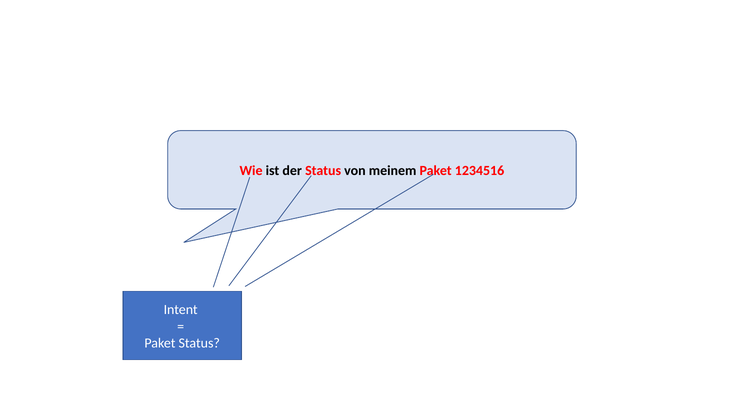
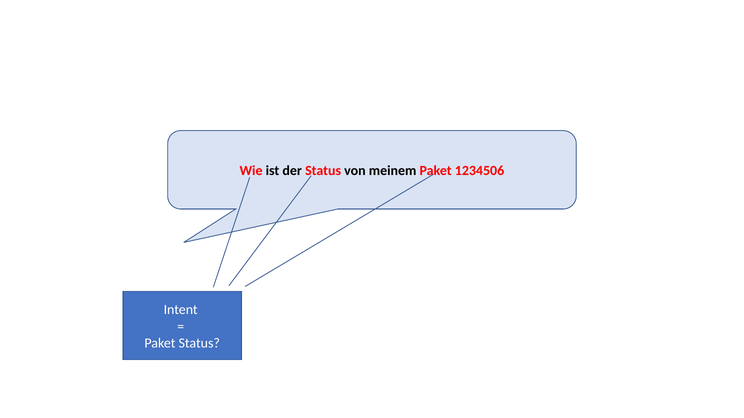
1234516: 1234516 -> 1234506
